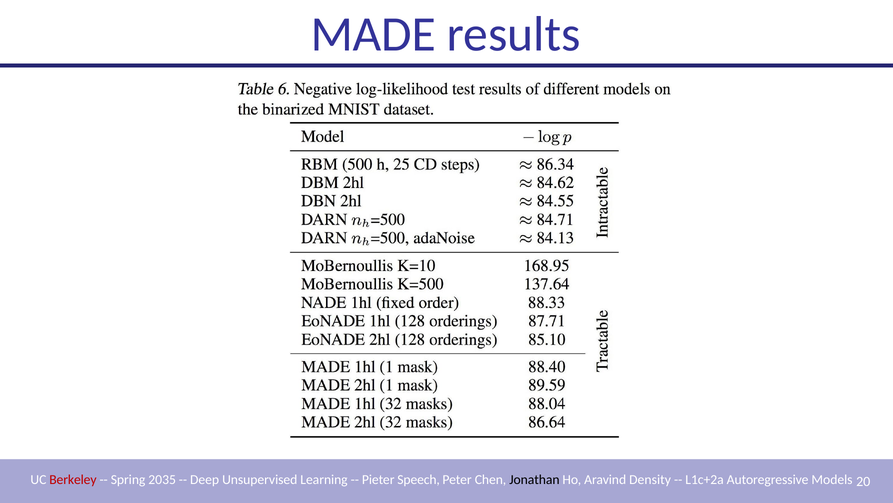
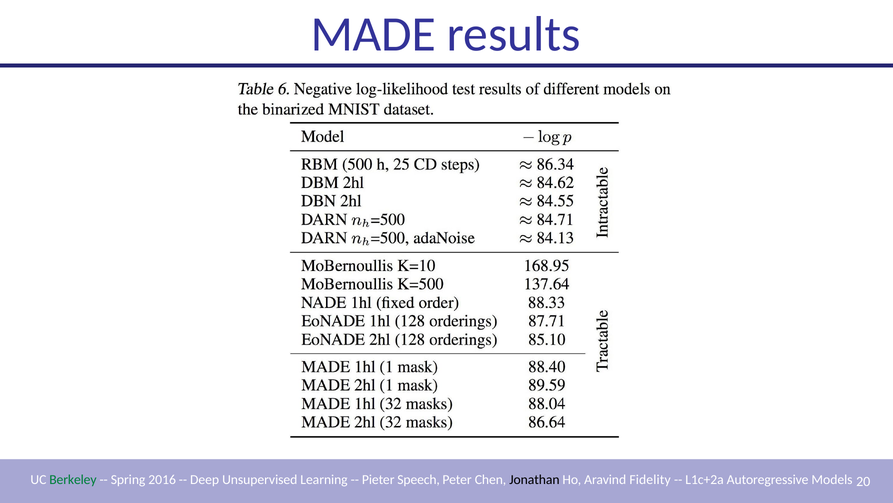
Berkeley colour: red -> green
2035: 2035 -> 2016
Density: Density -> Fidelity
